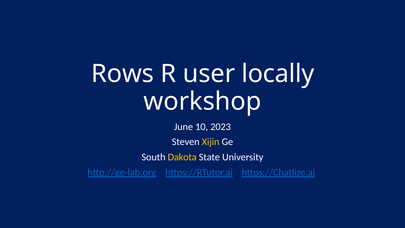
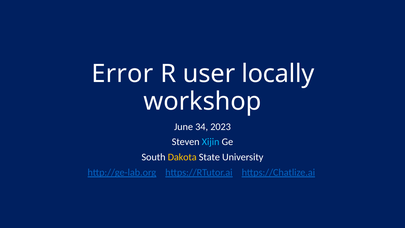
Rows: Rows -> Error
10: 10 -> 34
Xijin colour: yellow -> light blue
